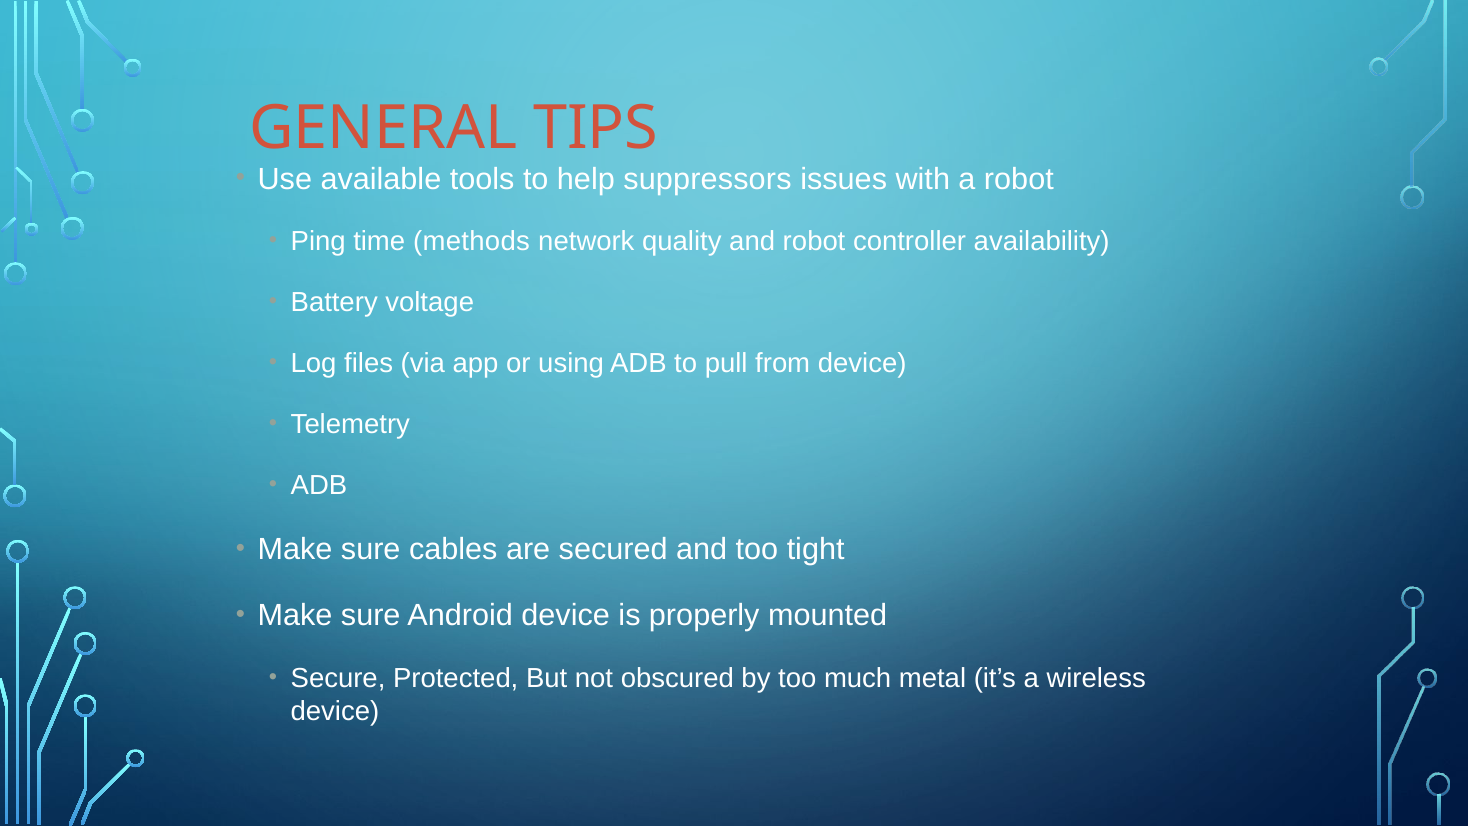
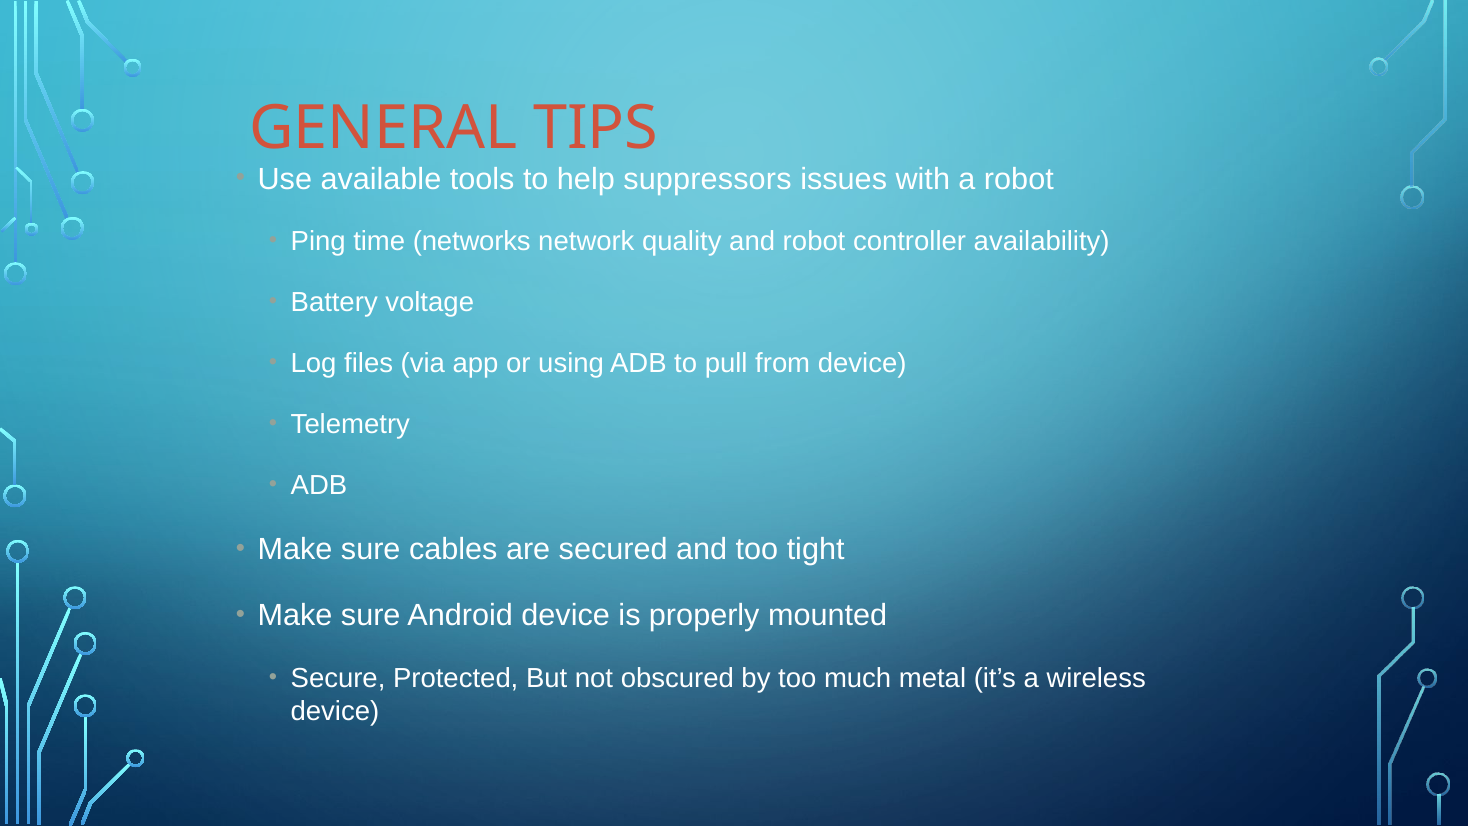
methods: methods -> networks
